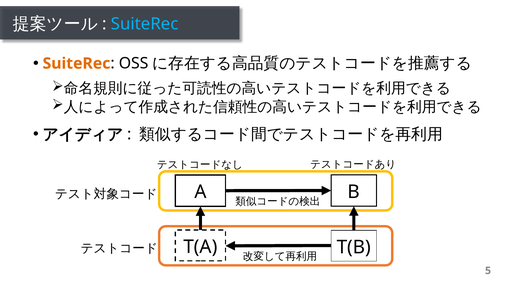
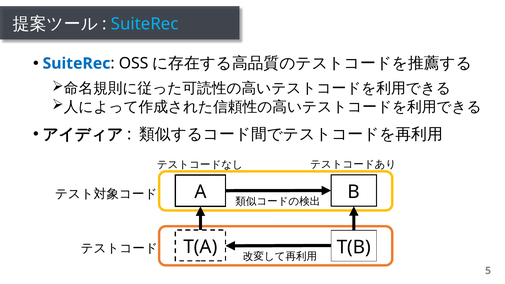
SuiteRec at (76, 63) colour: orange -> blue
